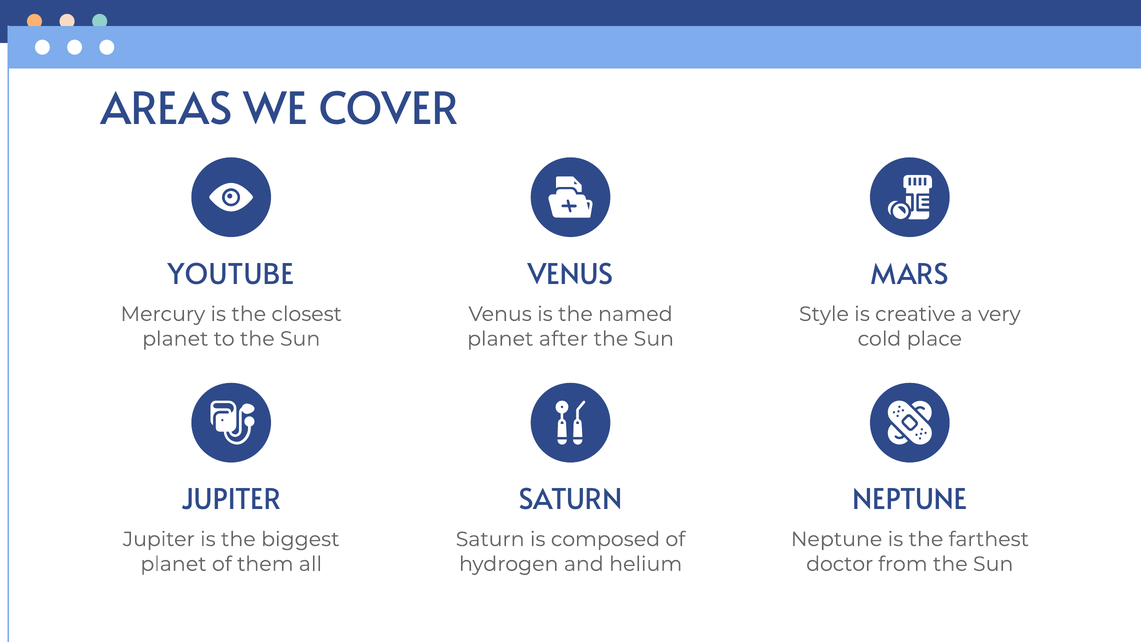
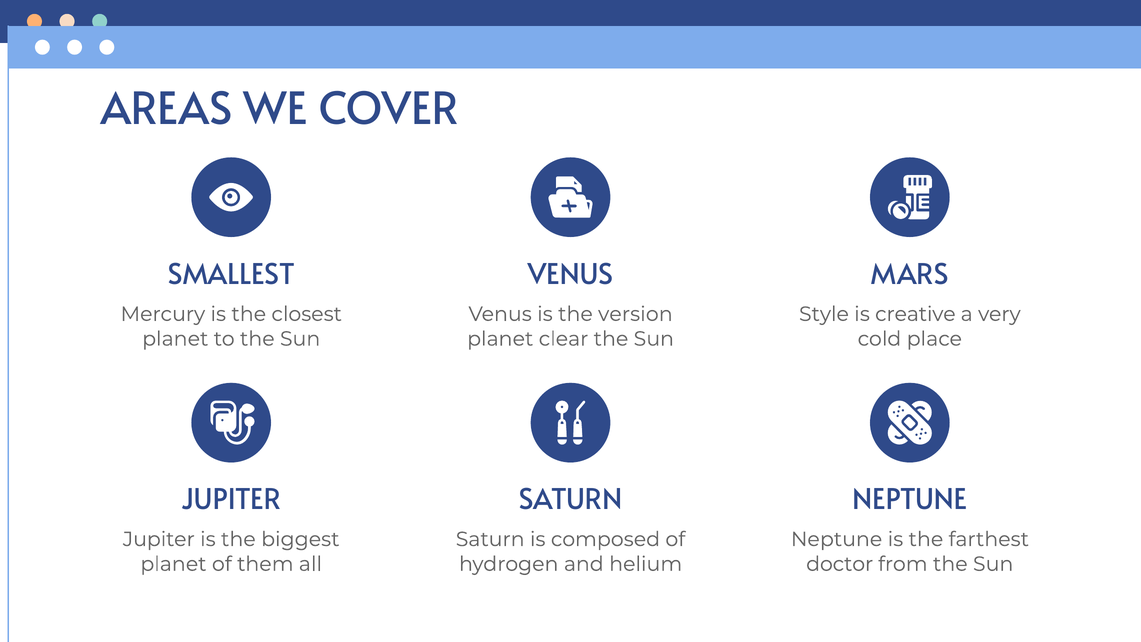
YOUTUBE: YOUTUBE -> SMALLEST
named: named -> version
after: after -> clear
